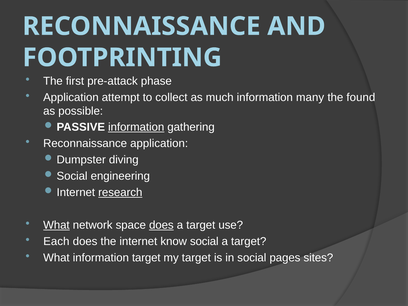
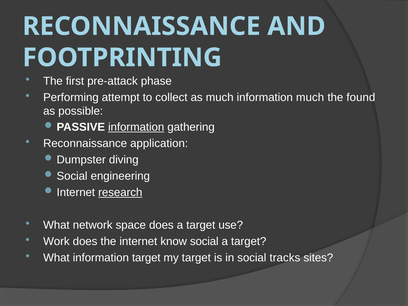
Application at (71, 97): Application -> Performing
information many: many -> much
What at (56, 225) underline: present -> none
does at (161, 225) underline: present -> none
Each: Each -> Work
pages: pages -> tracks
